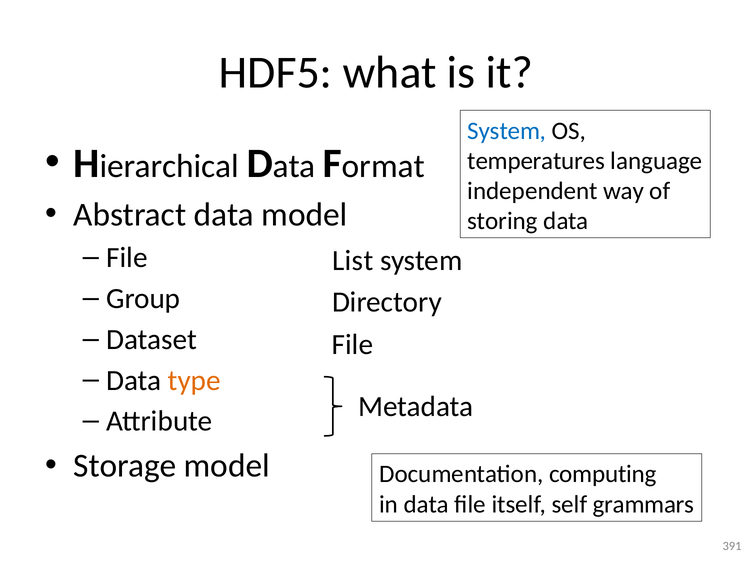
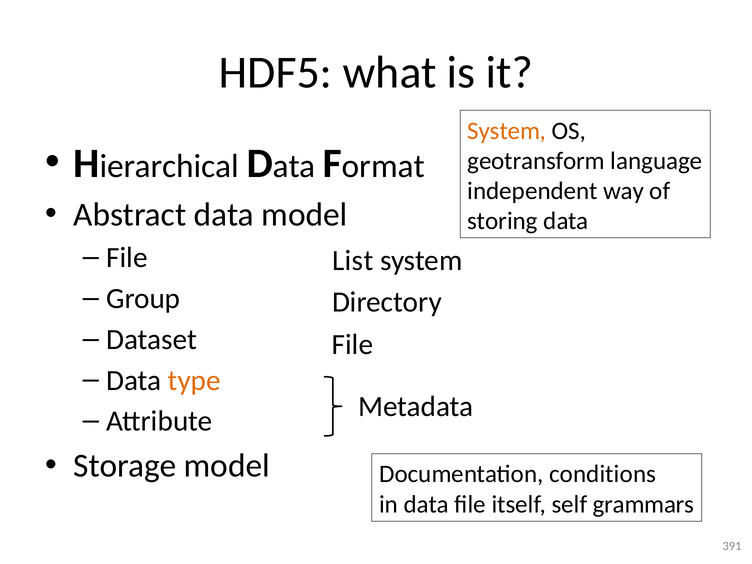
System at (507, 131) colour: blue -> orange
temperatures: temperatures -> geotransform
computing: computing -> conditions
